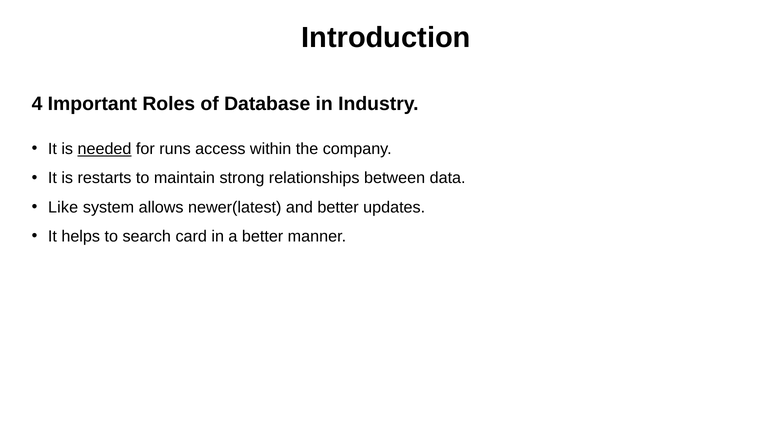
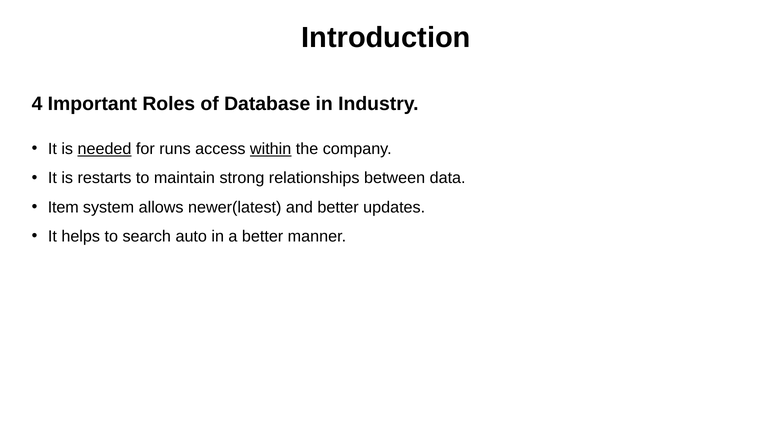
within underline: none -> present
Like: Like -> Item
card: card -> auto
